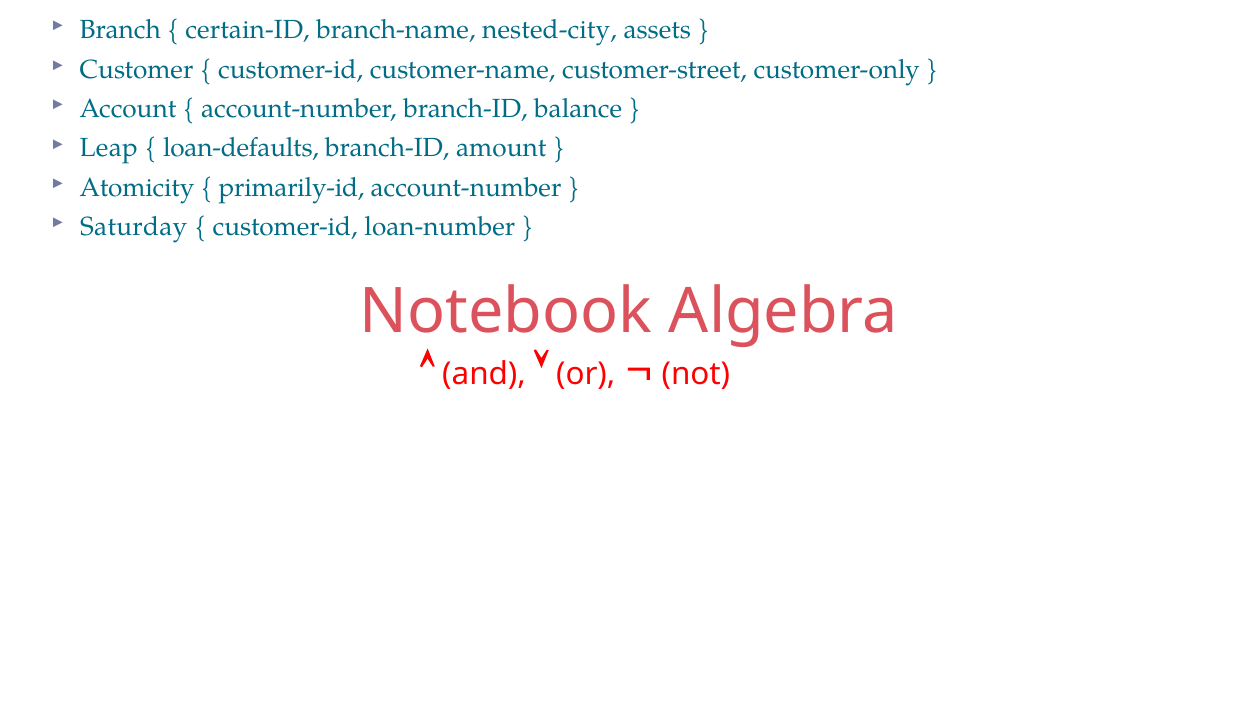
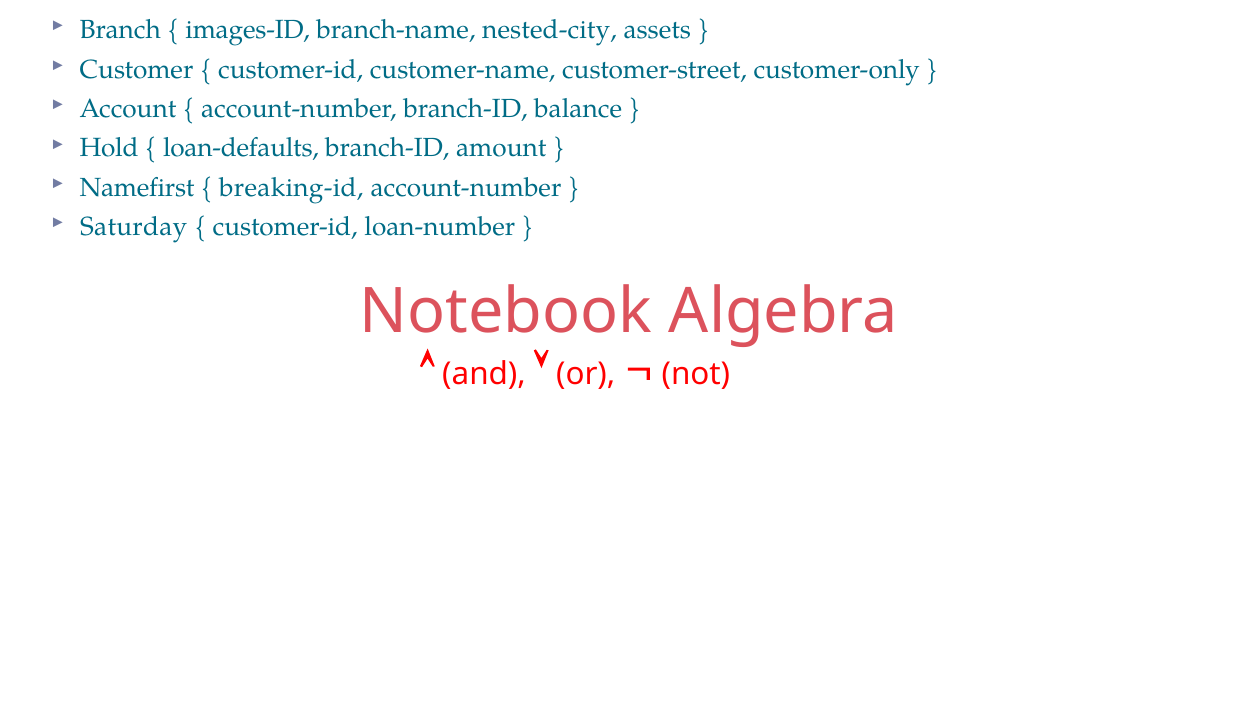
certain-ID: certain-ID -> images-ID
Leap: Leap -> Hold
Atomicity: Atomicity -> Namefirst
primarily-id: primarily-id -> breaking-id
